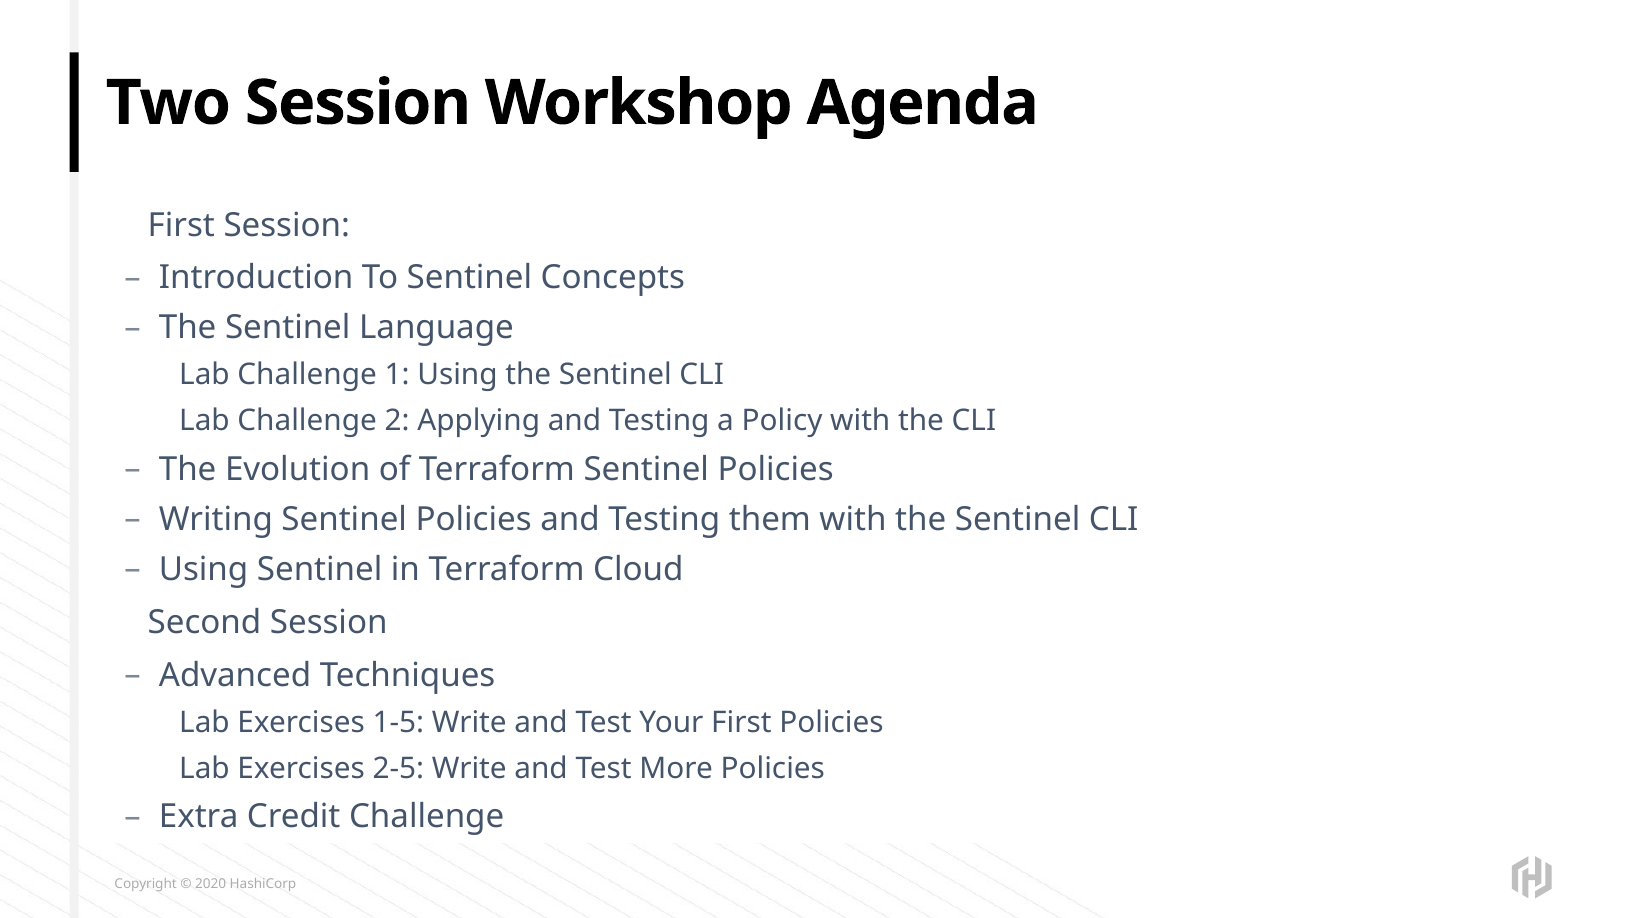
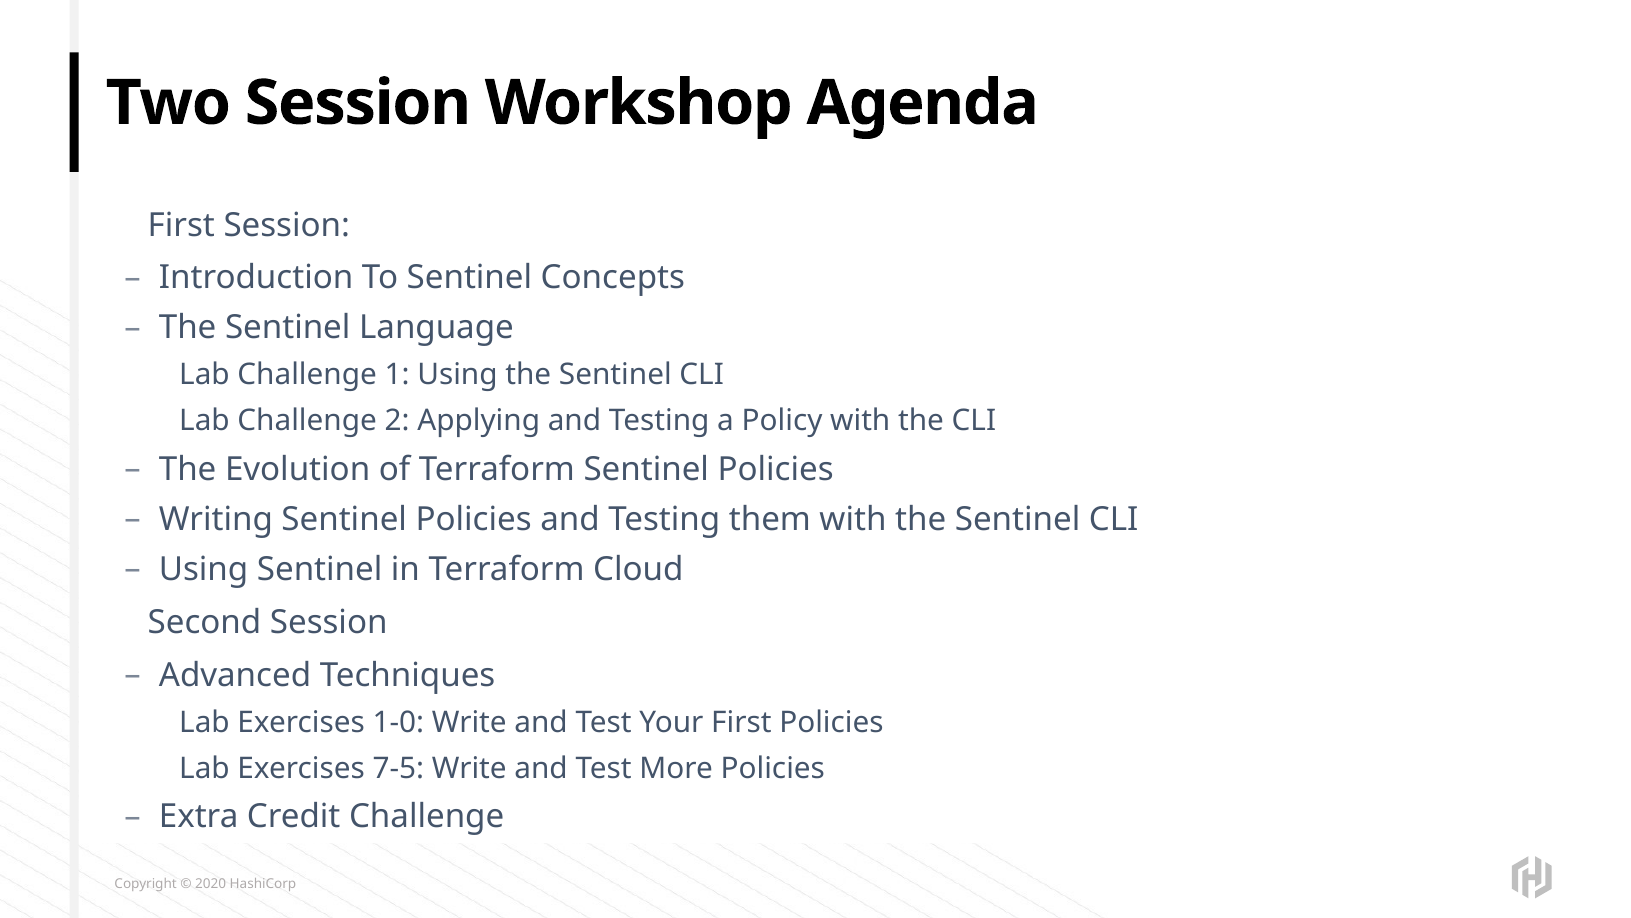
1-5: 1-5 -> 1-0
2-5: 2-5 -> 7-5
